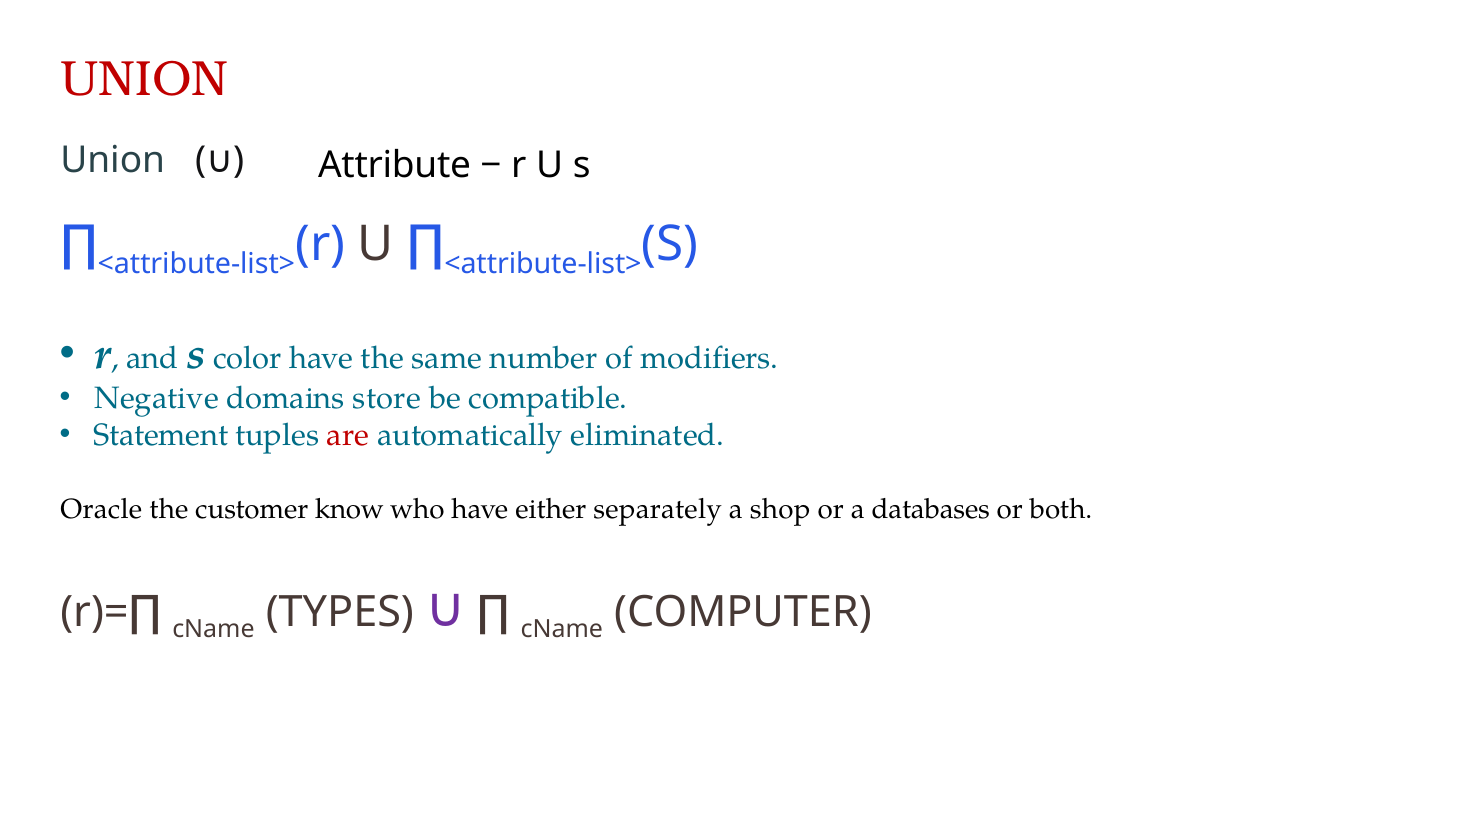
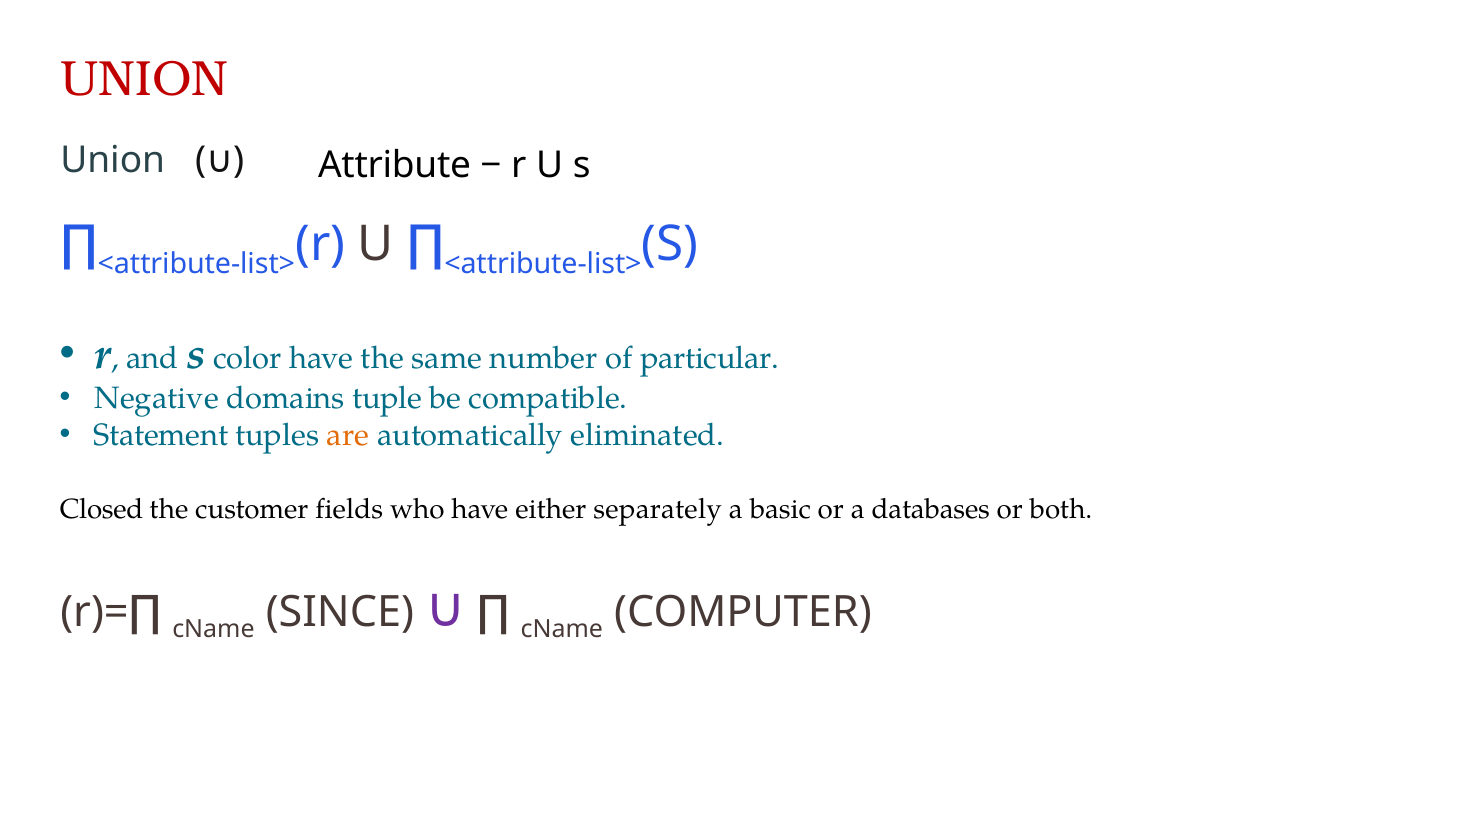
modifiers: modifiers -> particular
store: store -> tuple
are colour: red -> orange
Oracle: Oracle -> Closed
know: know -> fields
shop: shop -> basic
TYPES: TYPES -> SINCE
